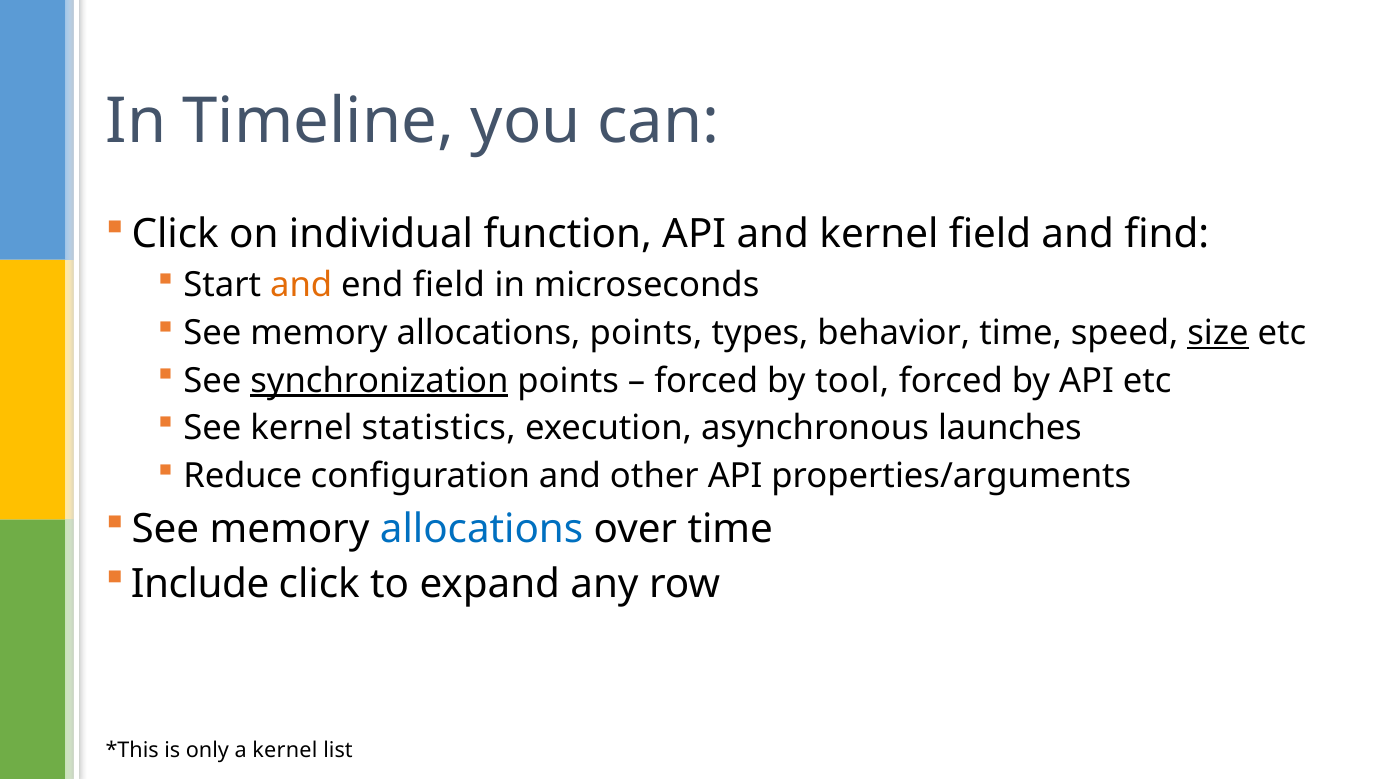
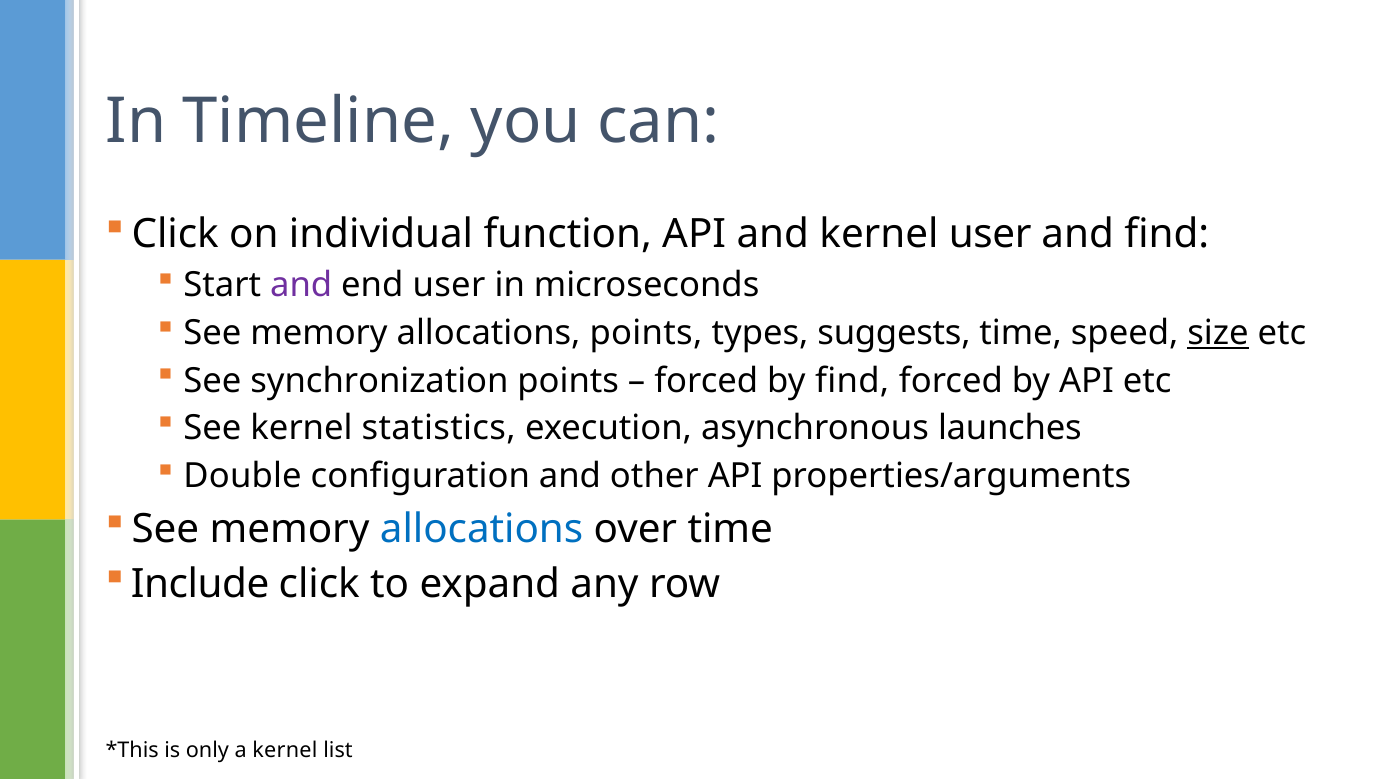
kernel field: field -> user
and at (301, 285) colour: orange -> purple
end field: field -> user
behavior: behavior -> suggests
synchronization underline: present -> none
by tool: tool -> find
Reduce: Reduce -> Double
